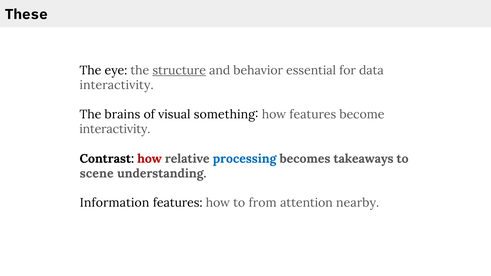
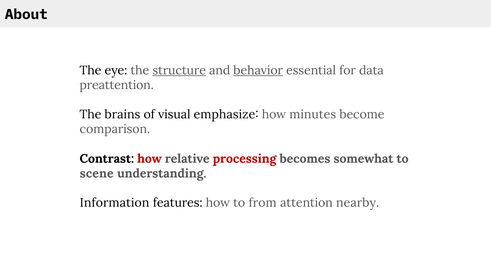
These: These -> About
behavior underline: none -> present
interactivity at (117, 85): interactivity -> preattention
something: something -> emphasize
how features: features -> minutes
interactivity at (115, 129): interactivity -> comparison
processing colour: blue -> red
takeaways: takeaways -> somewhat
